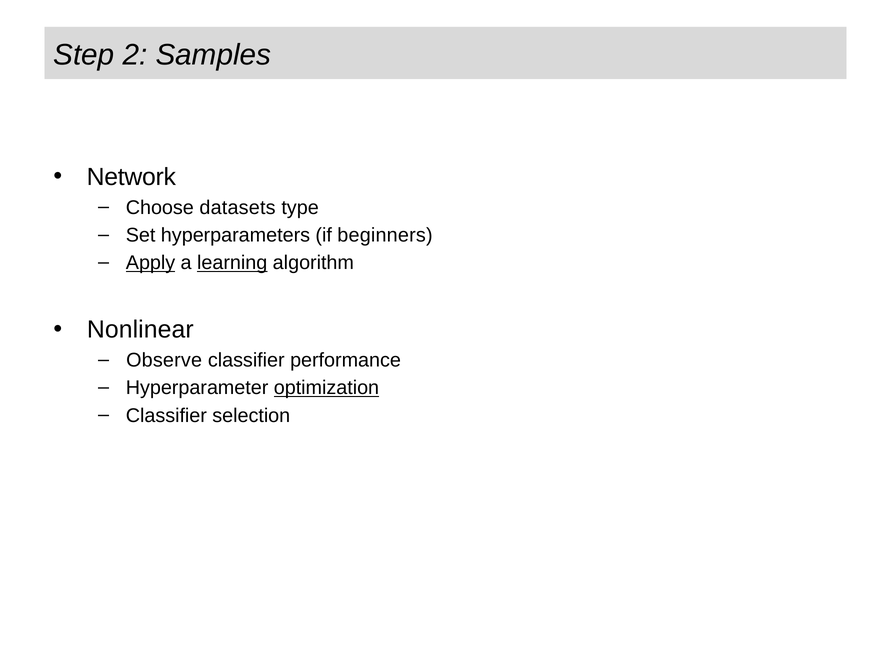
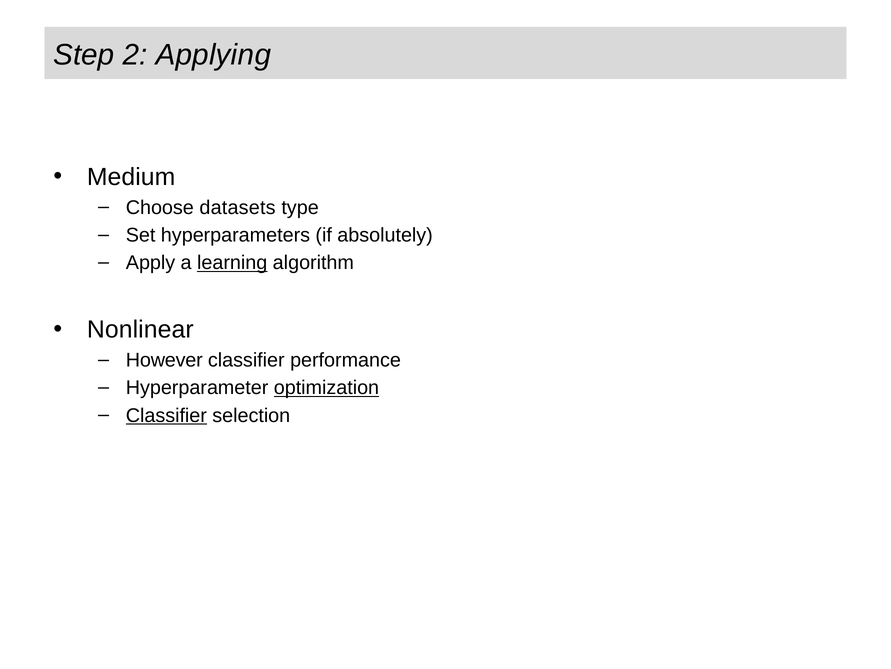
Samples: Samples -> Applying
Network: Network -> Medium
beginners: beginners -> absolutely
Apply underline: present -> none
Observe: Observe -> However
Classifier at (166, 415) underline: none -> present
